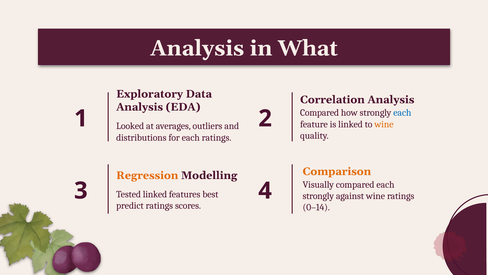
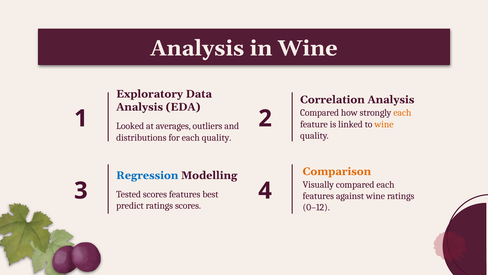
in What: What -> Wine
each at (402, 113) colour: blue -> orange
each ratings: ratings -> quality
Regression colour: orange -> blue
Tested linked: linked -> scores
strongly at (318, 196): strongly -> features
0–14: 0–14 -> 0–12
